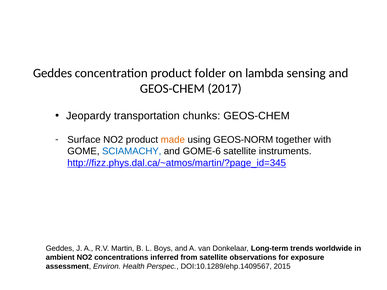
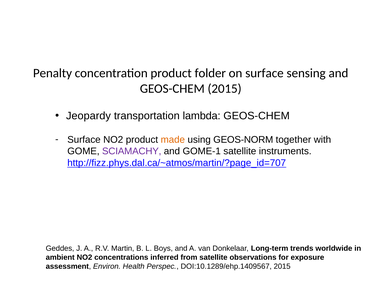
Geddes at (53, 73): Geddes -> Penalty
on lambda: lambda -> surface
GEOS-CHEM 2017: 2017 -> 2015
chunks: chunks -> lambda
SCIAMACHY colour: blue -> purple
GOME-6: GOME-6 -> GOME-1
http://fizz.phys.dal.ca/~atmos/martin/?page_id=345: http://fizz.phys.dal.ca/~atmos/martin/?page_id=345 -> http://fizz.phys.dal.ca/~atmos/martin/?page_id=707
